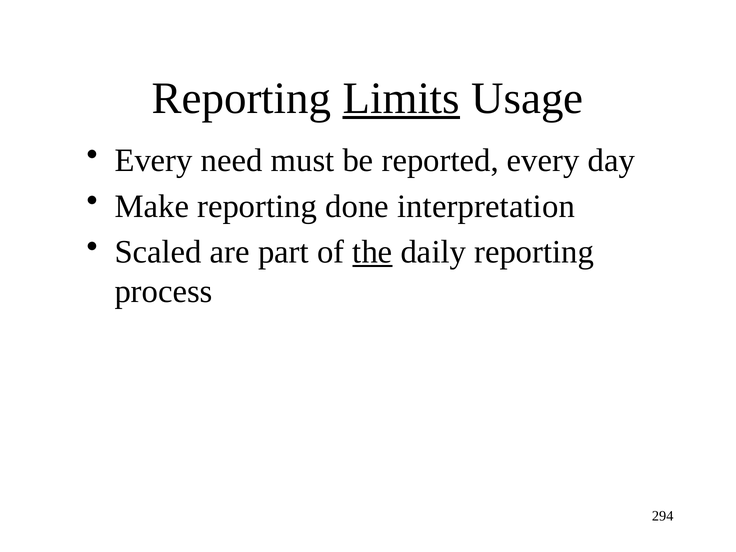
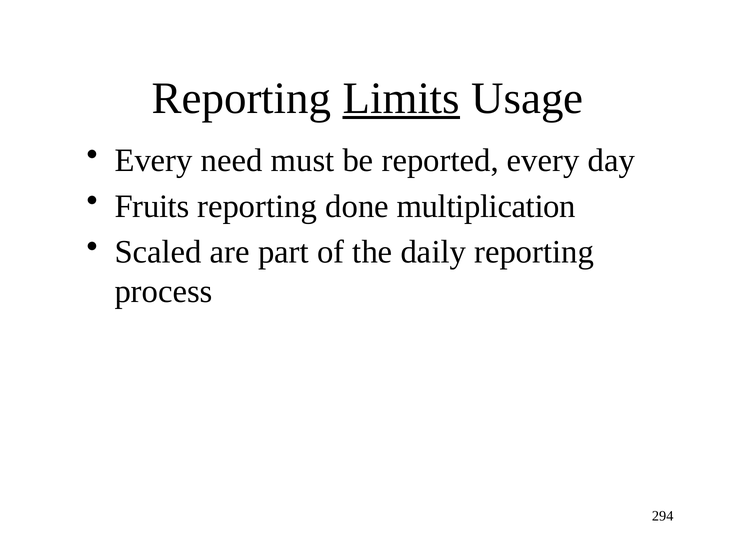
Make: Make -> Fruits
interpretation: interpretation -> multiplication
the underline: present -> none
